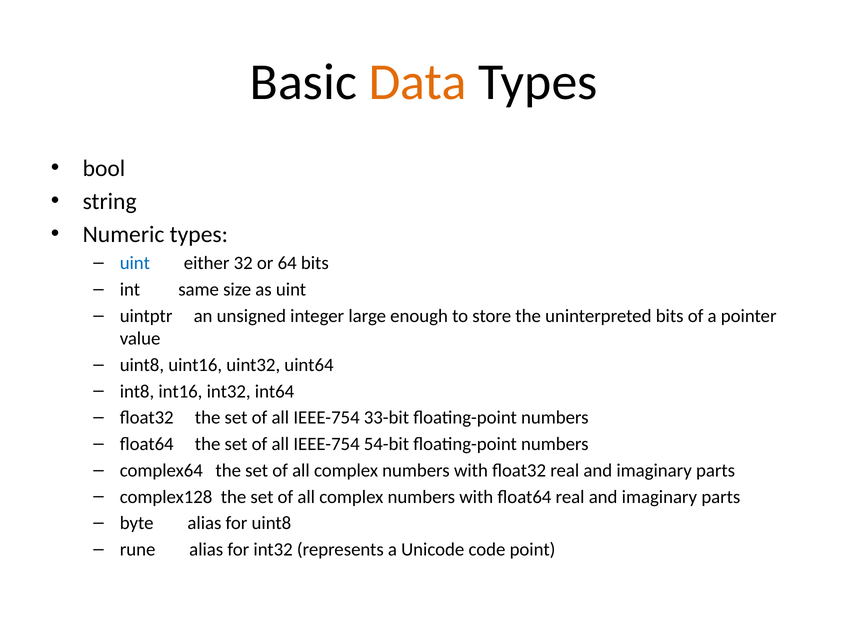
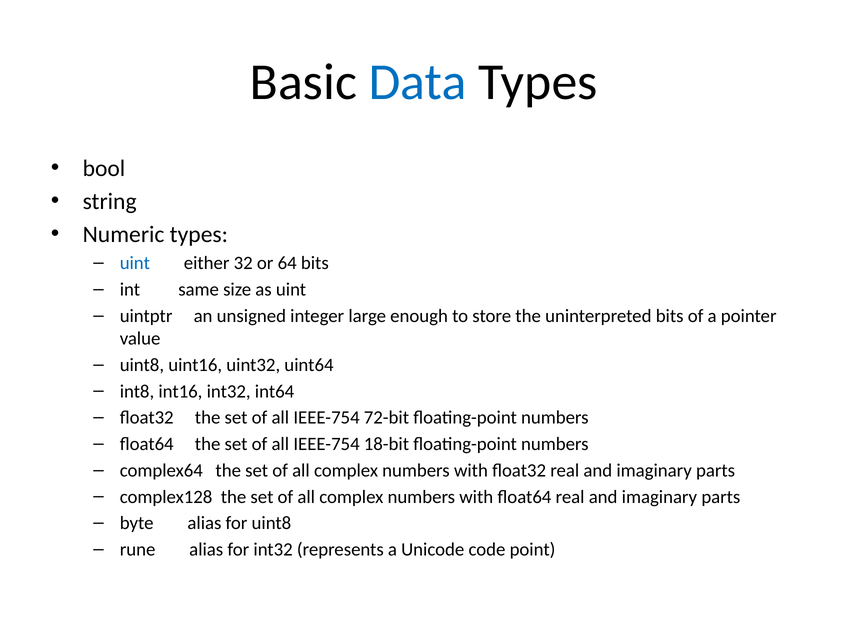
Data colour: orange -> blue
33-bit: 33-bit -> 72-bit
54-bit: 54-bit -> 18-bit
